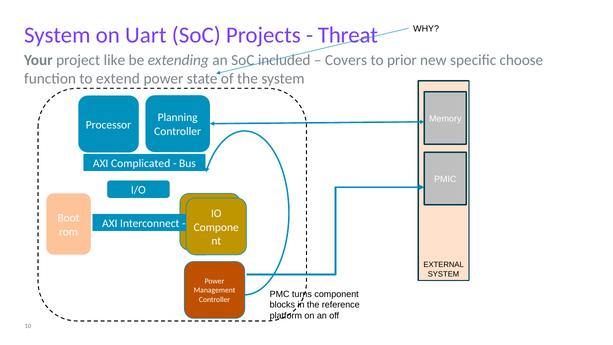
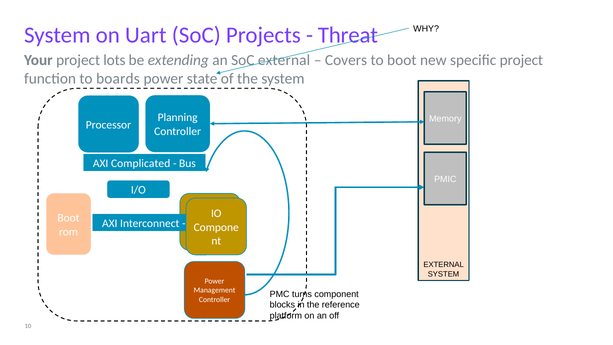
like: like -> lots
SoC included: included -> external
to prior: prior -> boot
specific choose: choose -> project
extend: extend -> boards
